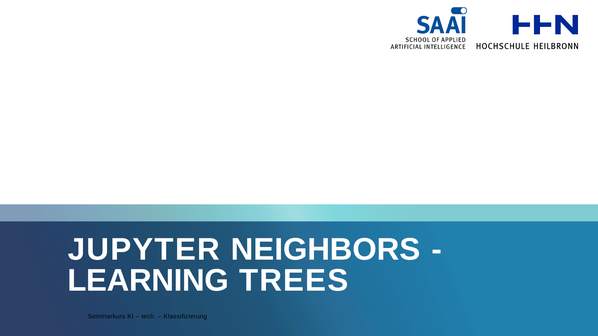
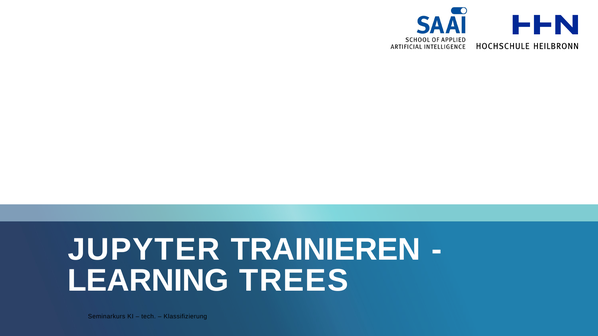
NEIGHBORS: NEIGHBORS -> TRAINIEREN
